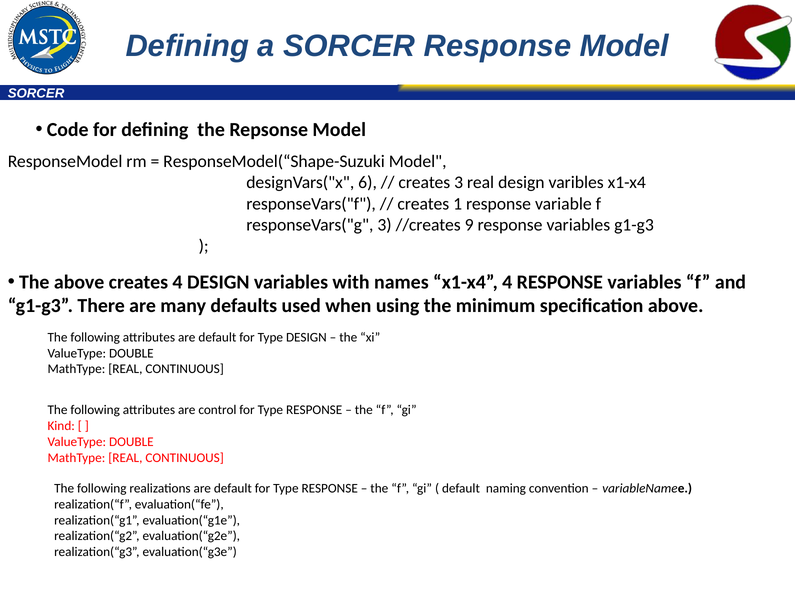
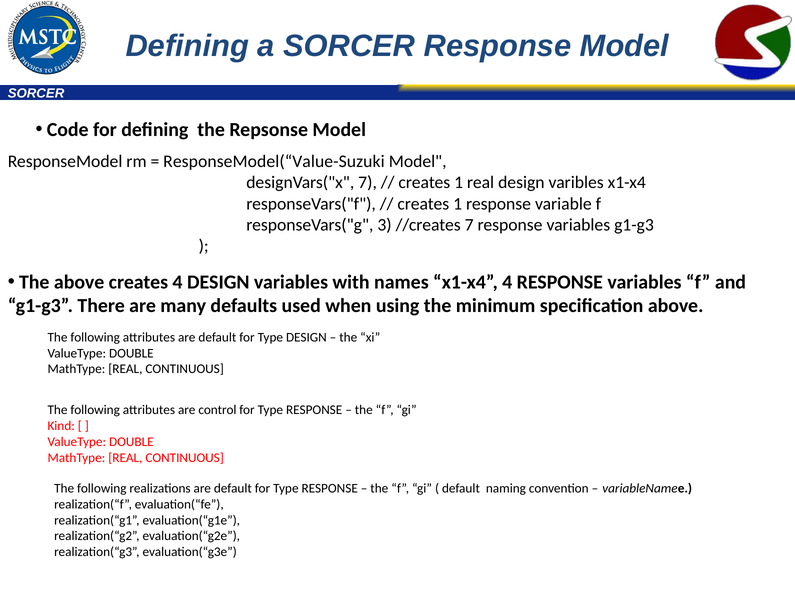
ResponseModel(“Shape-Suzuki: ResponseModel(“Shape-Suzuki -> ResponseModel(“Value-Suzuki
designVars("x 6: 6 -> 7
3 at (459, 183): 3 -> 1
//creates 9: 9 -> 7
